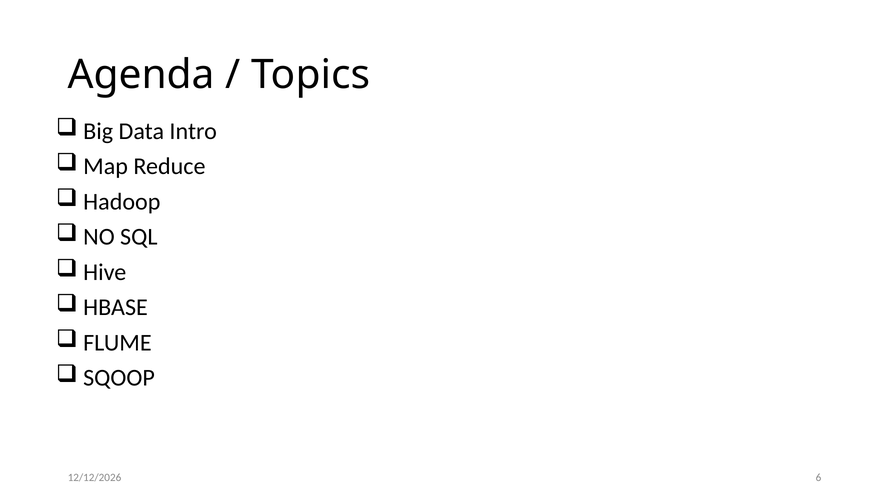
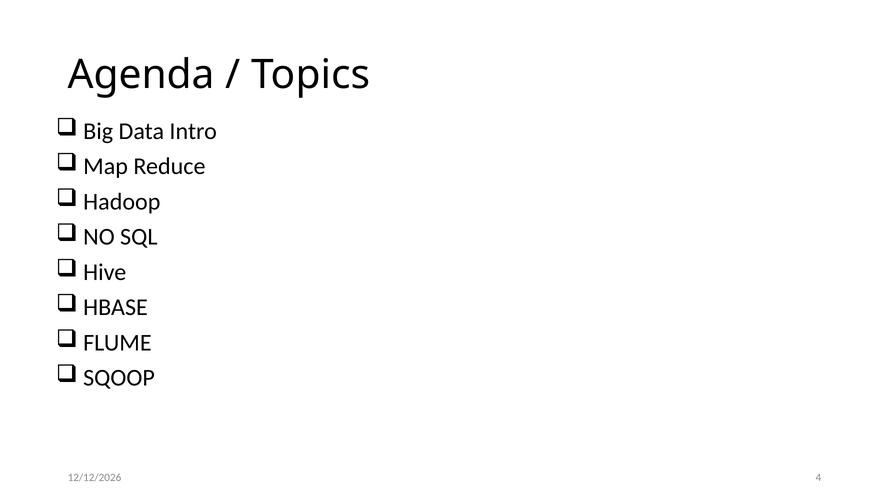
6: 6 -> 4
